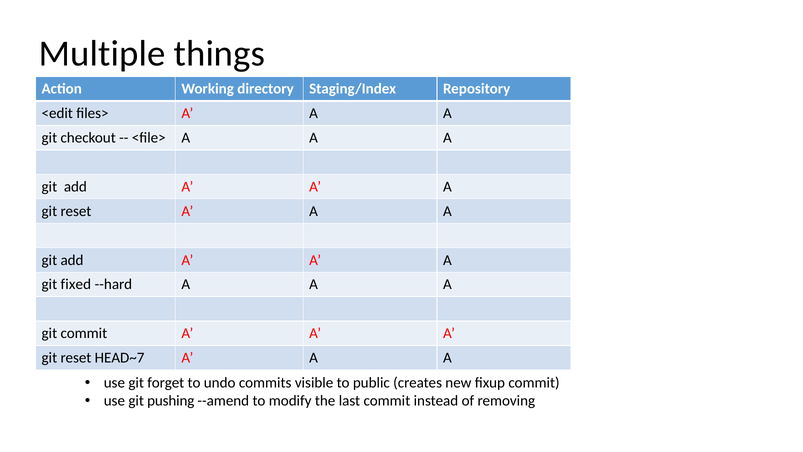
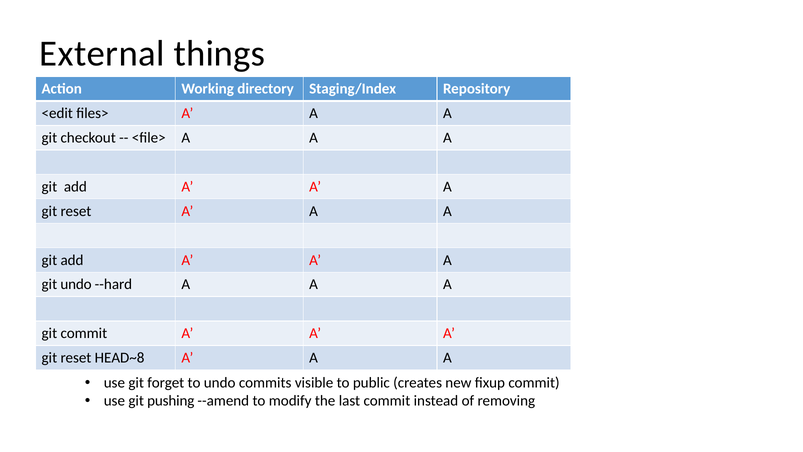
Multiple: Multiple -> External
git fixed: fixed -> undo
HEAD~7: HEAD~7 -> HEAD~8
